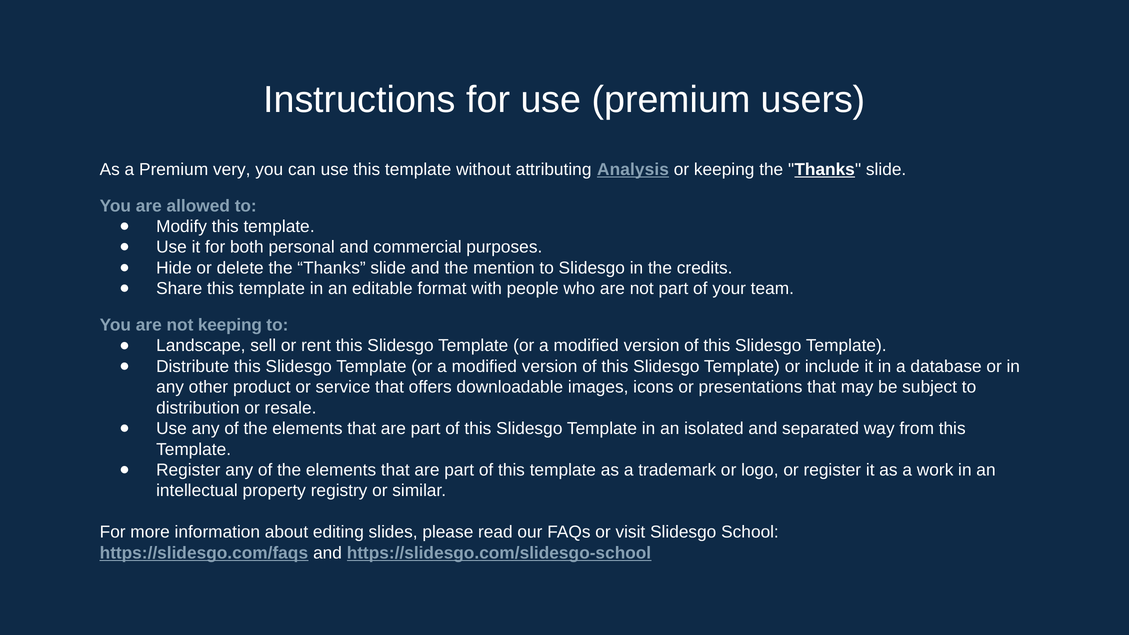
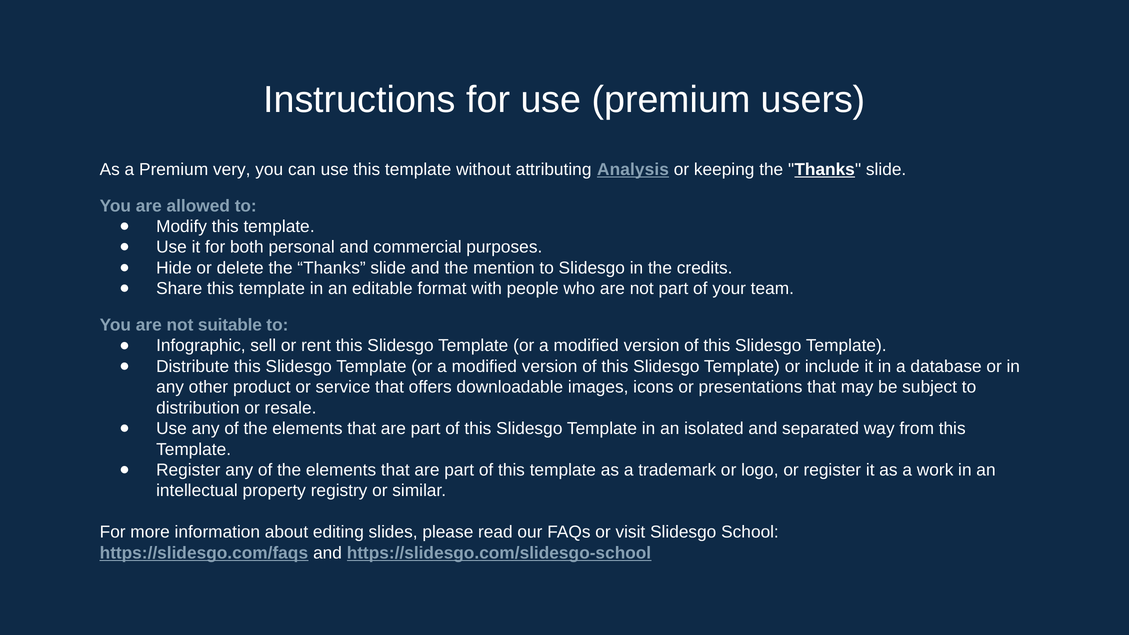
not keeping: keeping -> suitable
Landscape: Landscape -> Infographic
